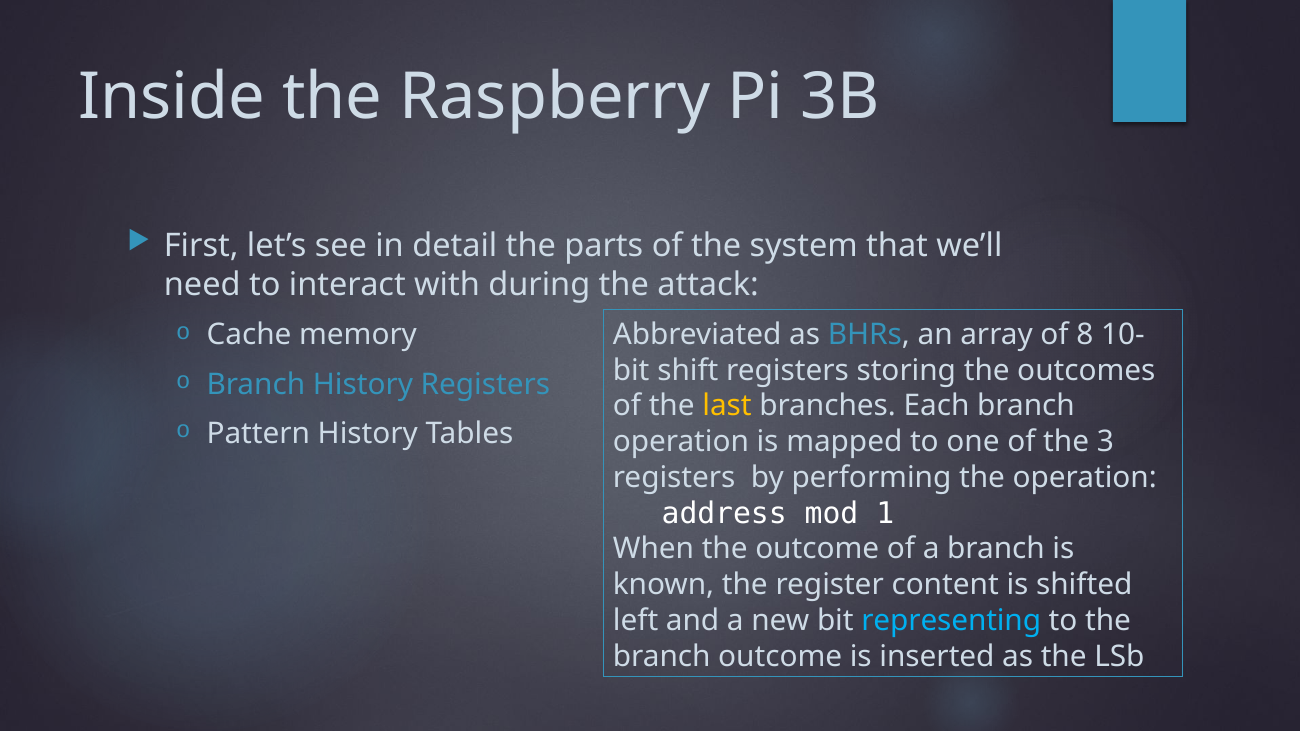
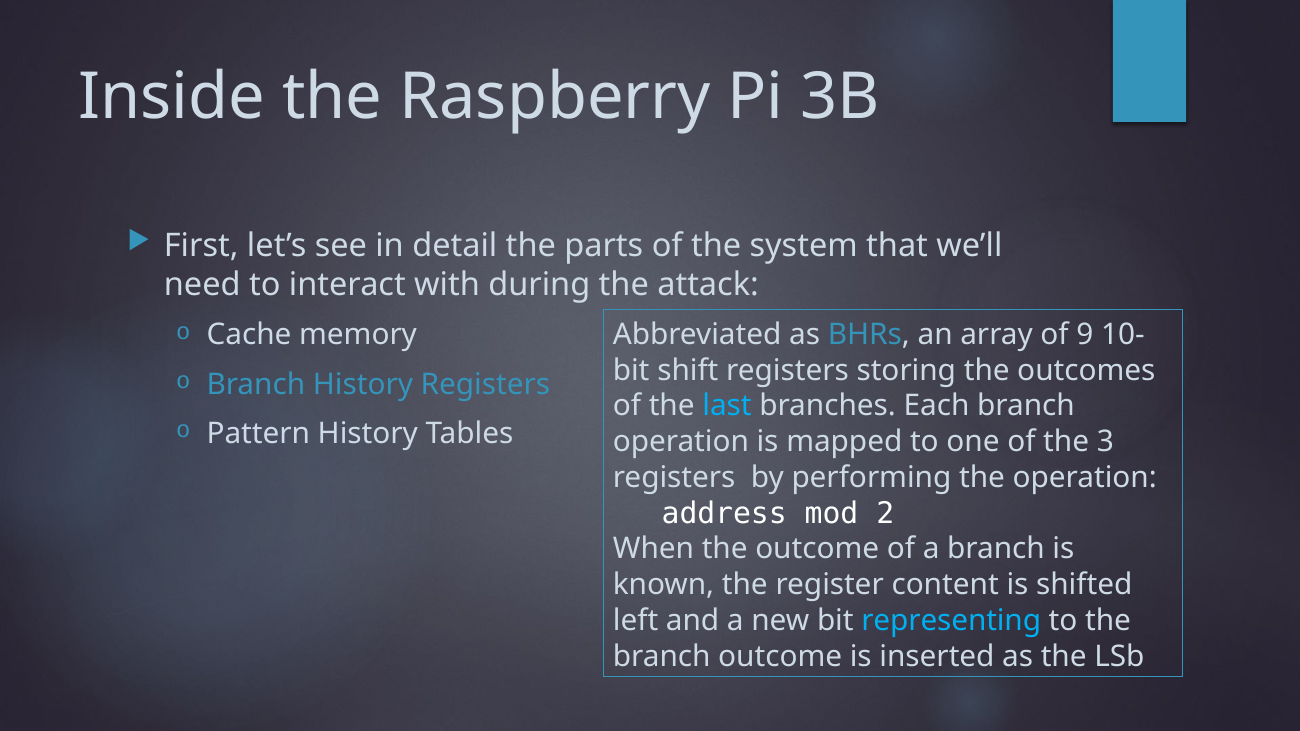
8: 8 -> 9
last colour: yellow -> light blue
1: 1 -> 2
